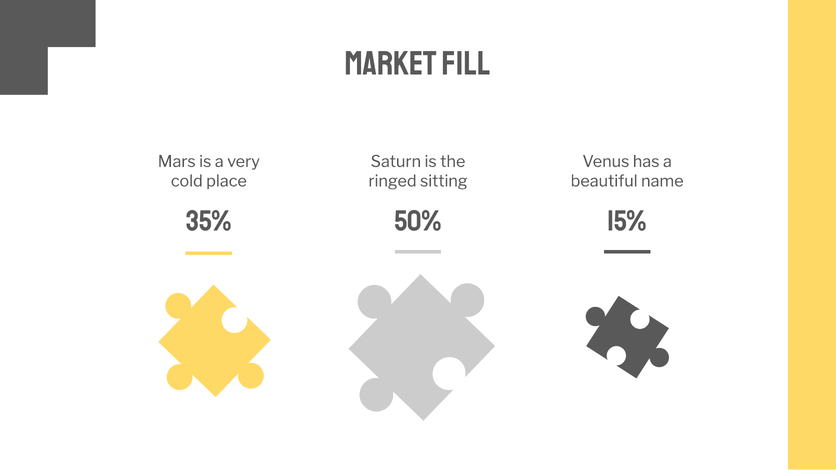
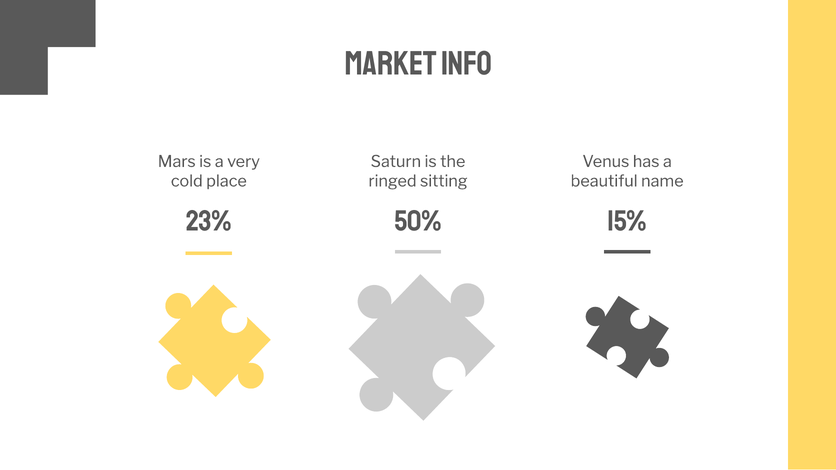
FILL: FILL -> INFO
35%: 35% -> 23%
